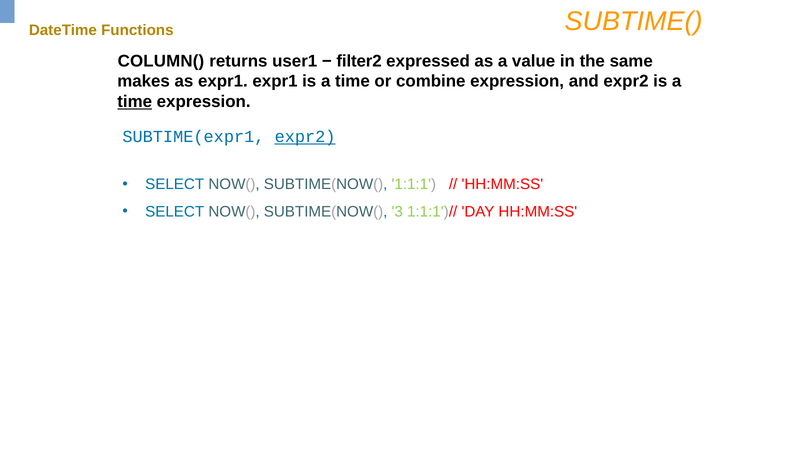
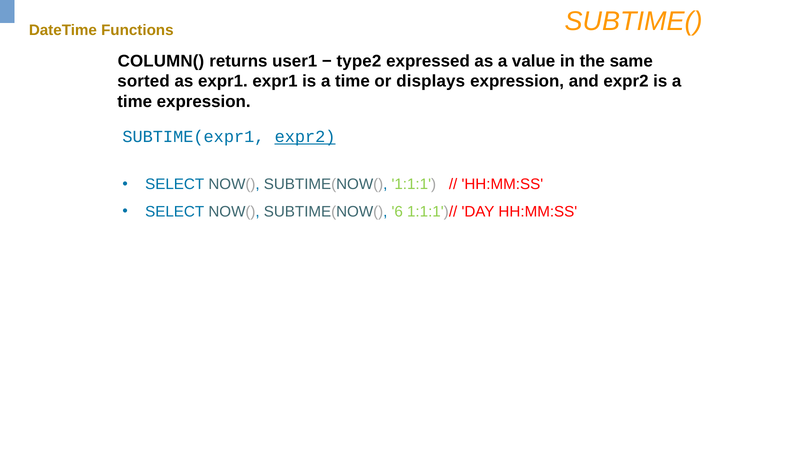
filter2: filter2 -> type2
makes: makes -> sorted
combine: combine -> displays
time at (135, 102) underline: present -> none
3: 3 -> 6
